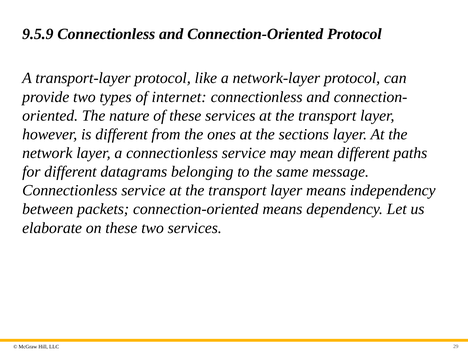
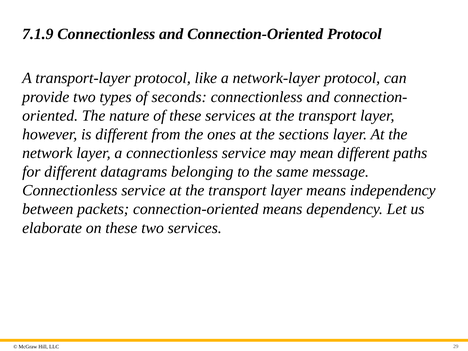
9.5.9: 9.5.9 -> 7.1.9
internet: internet -> seconds
